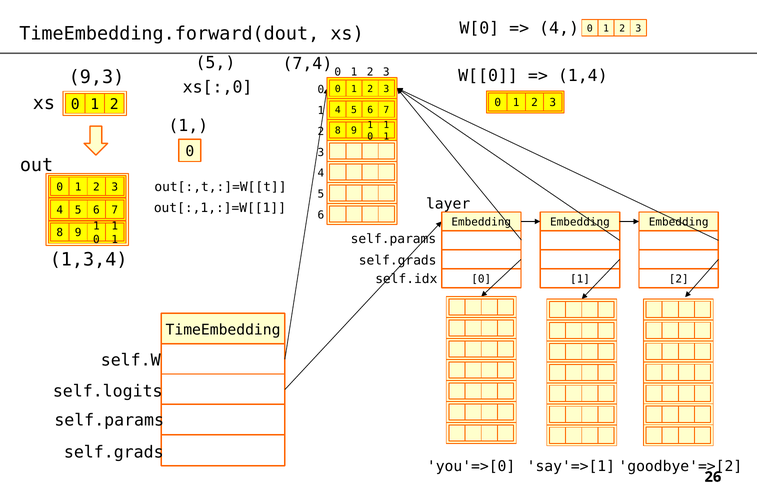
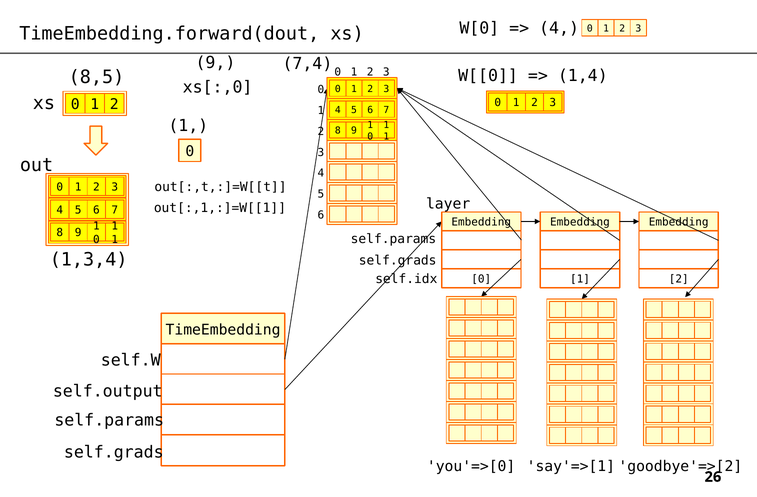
5 at (215, 63): 5 -> 9
9,3: 9,3 -> 8,5
self.logits: self.logits -> self.output
